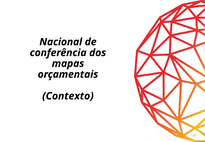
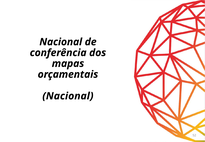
Contexto at (68, 96): Contexto -> Nacional
